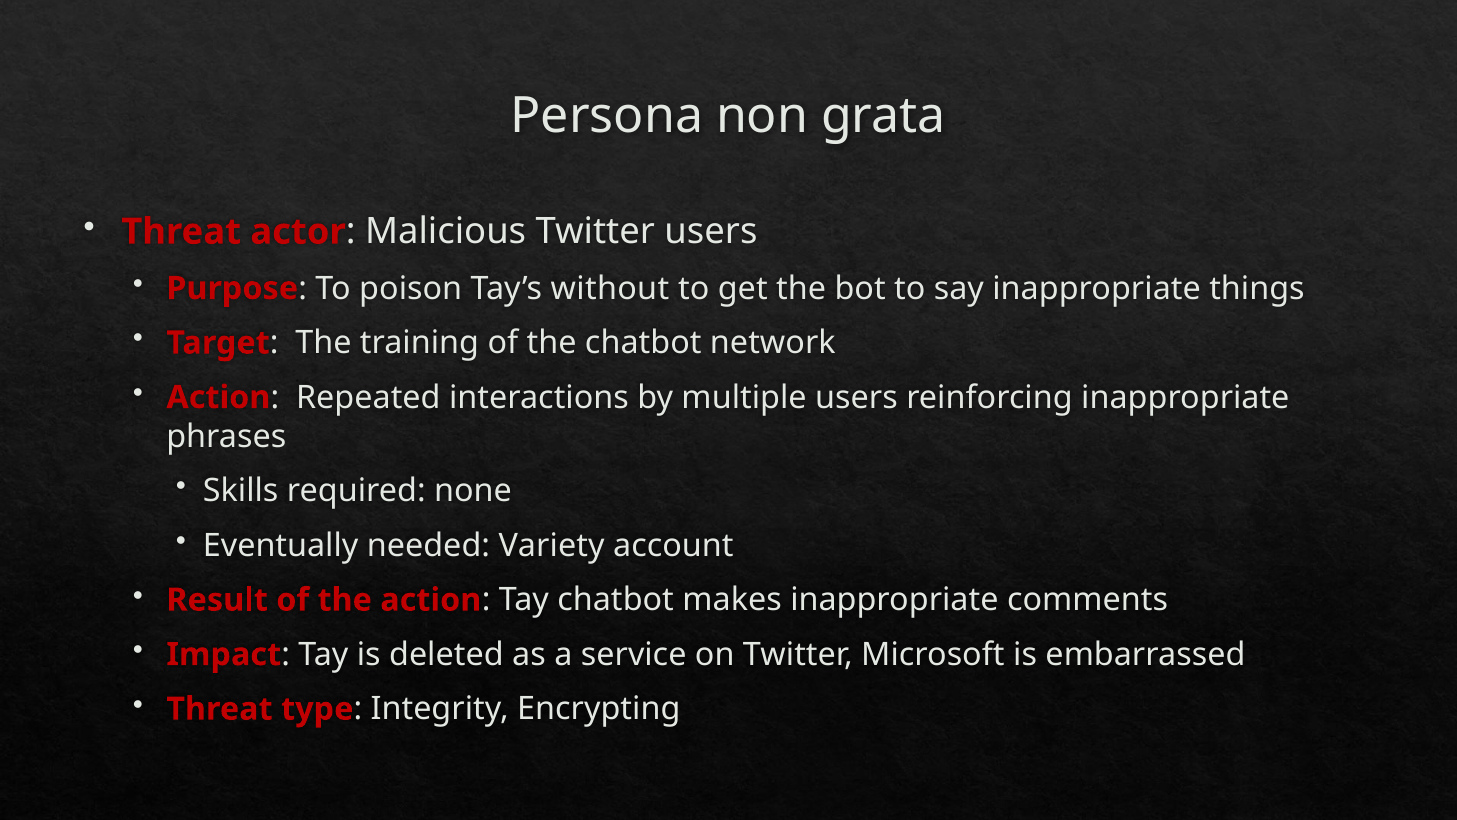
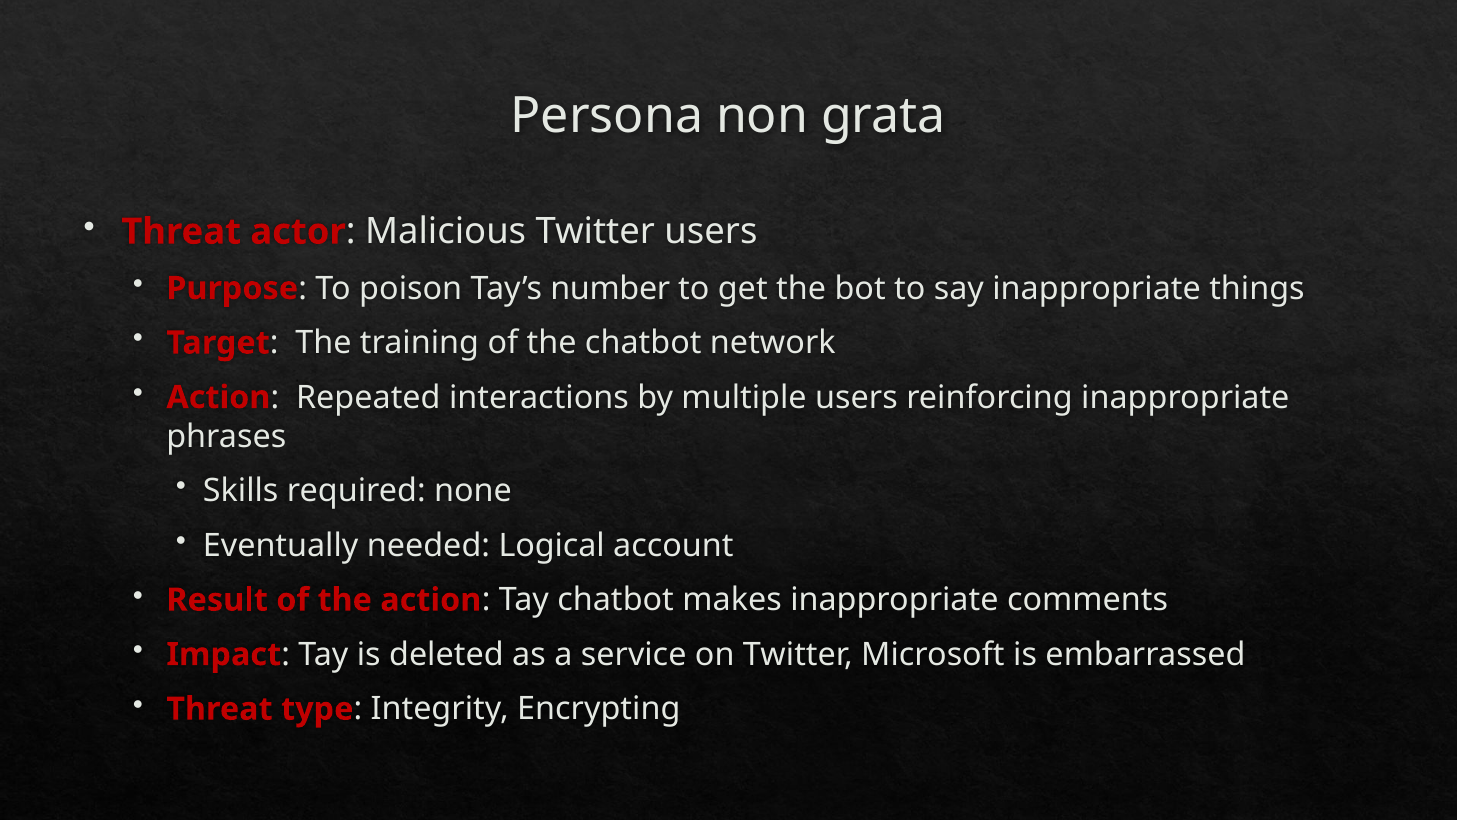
without: without -> number
Variety: Variety -> Logical
